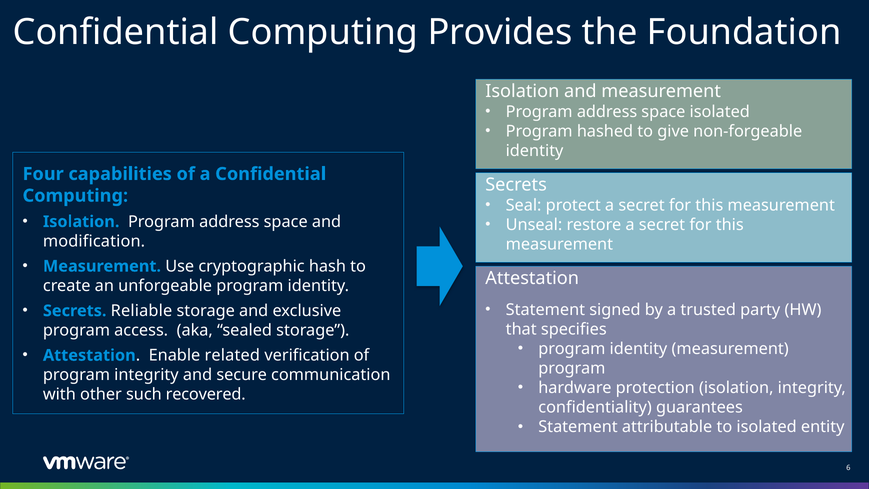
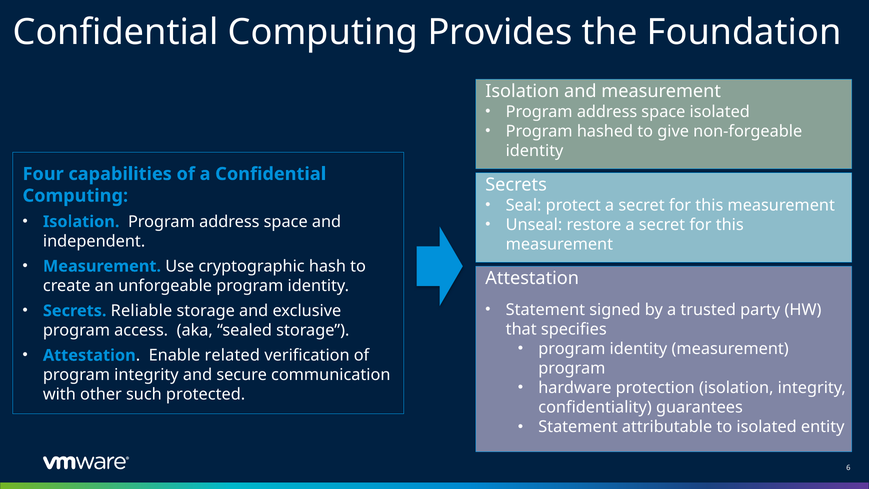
modification: modification -> independent
recovered: recovered -> protected
